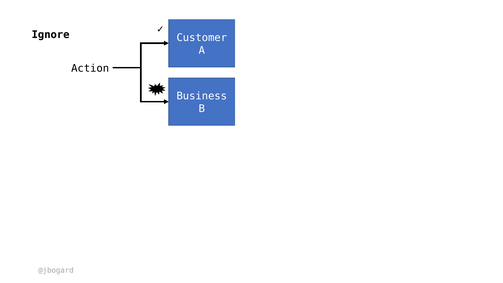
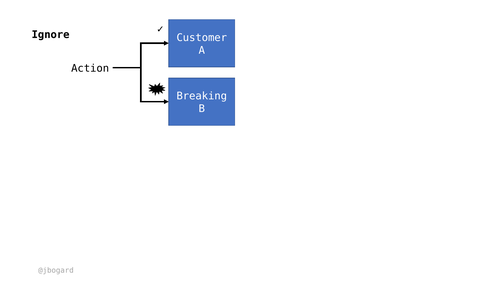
Business: Business -> Breaking
